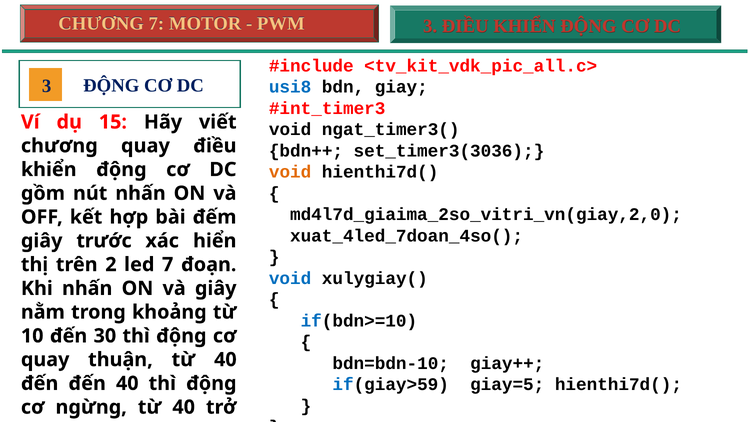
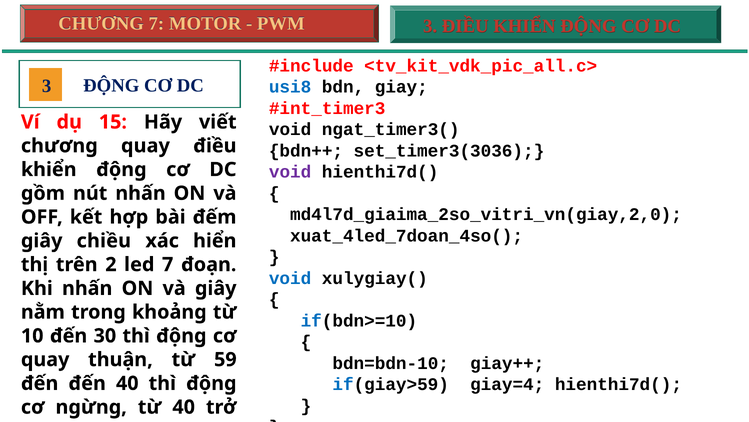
void at (290, 172) colour: orange -> purple
trước: trước -> chiều
thuận từ 40: 40 -> 59
giay=5: giay=5 -> giay=4
